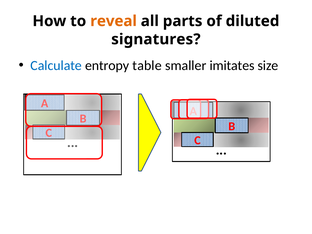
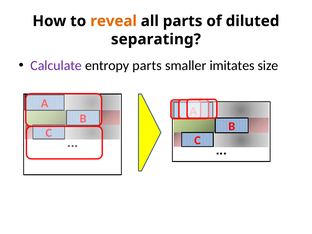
signatures: signatures -> separating
Calculate colour: blue -> purple
entropy table: table -> parts
